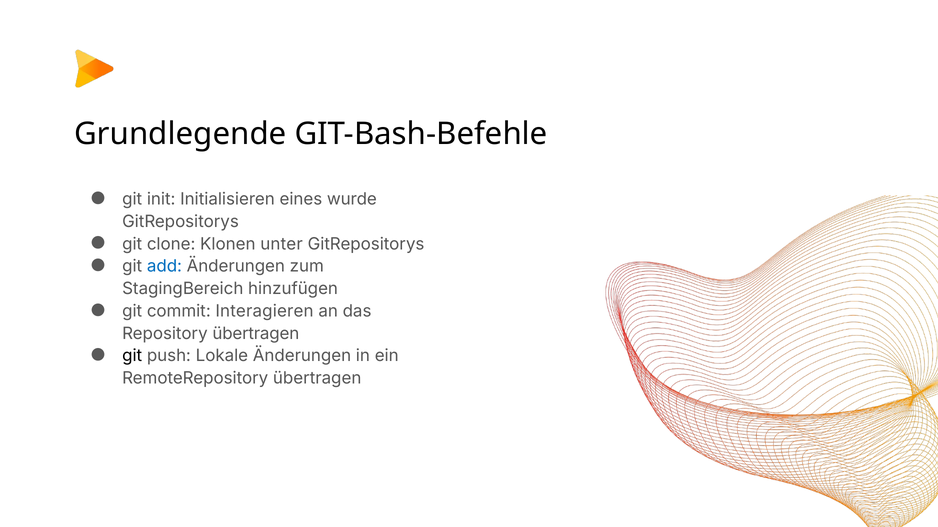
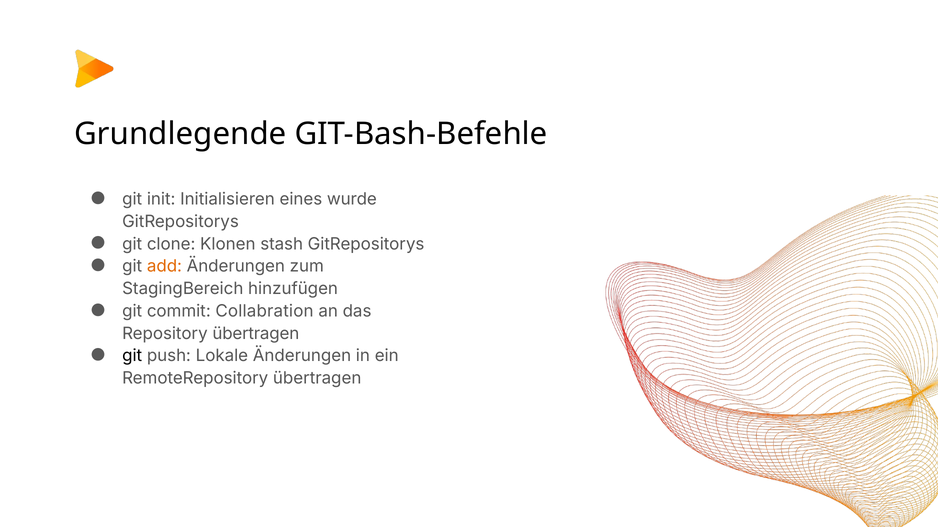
unter: unter -> stash
add colour: blue -> orange
Interagieren: Interagieren -> Collabration
